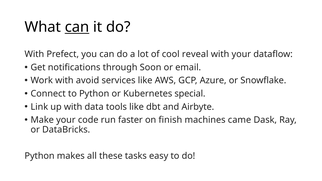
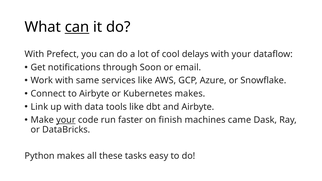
reveal: reveal -> delays
avoid: avoid -> same
to Python: Python -> Airbyte
Kubernetes special: special -> makes
your at (66, 120) underline: none -> present
